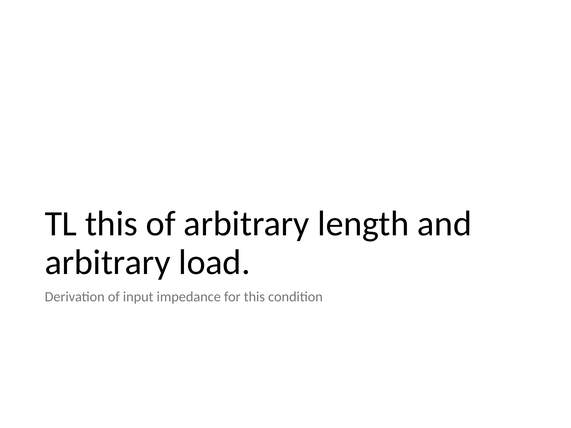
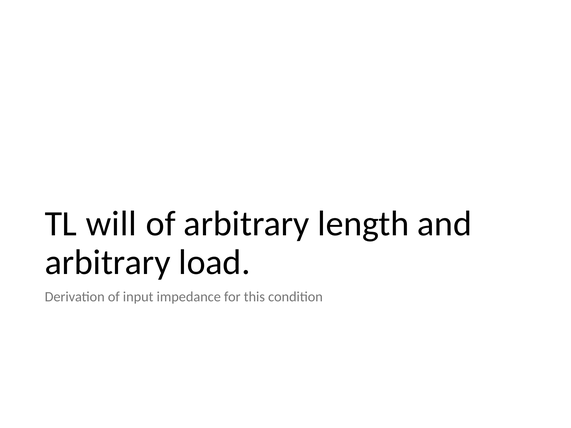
TL this: this -> will
